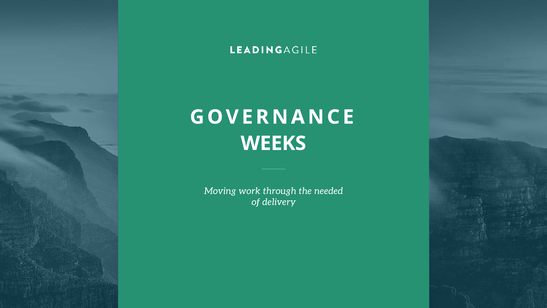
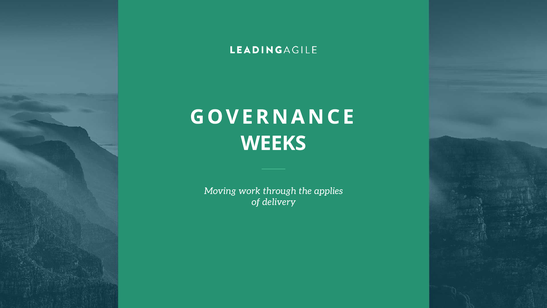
needed: needed -> applies
